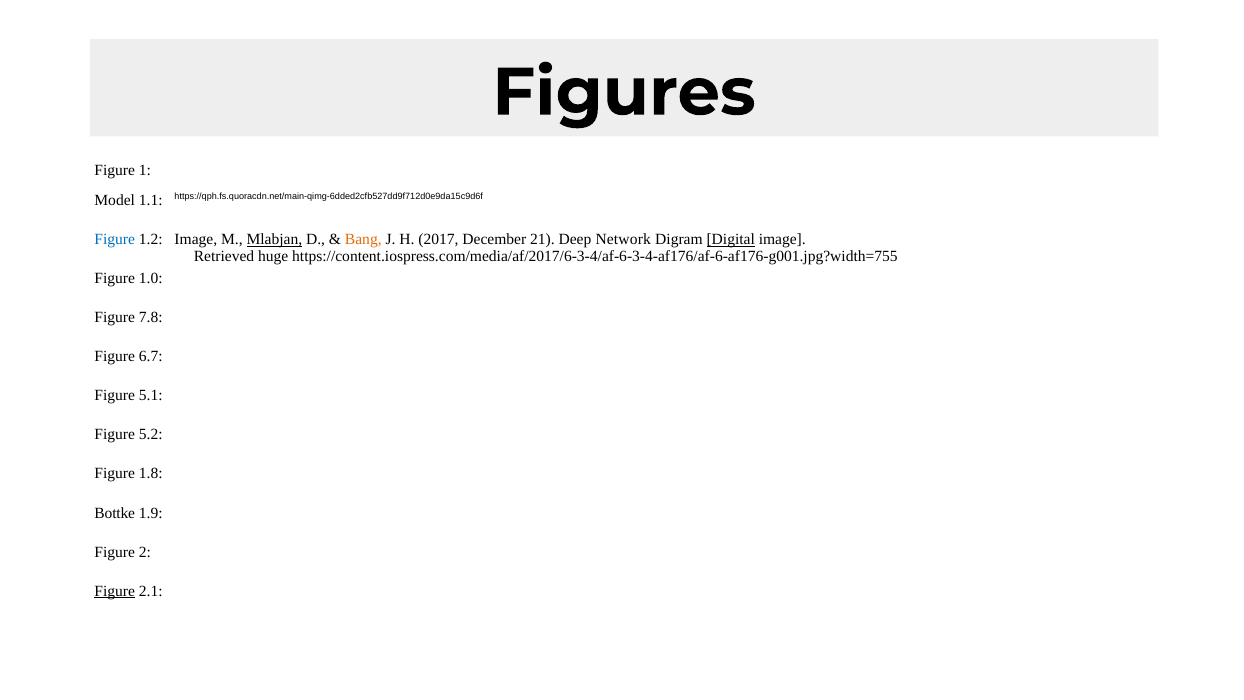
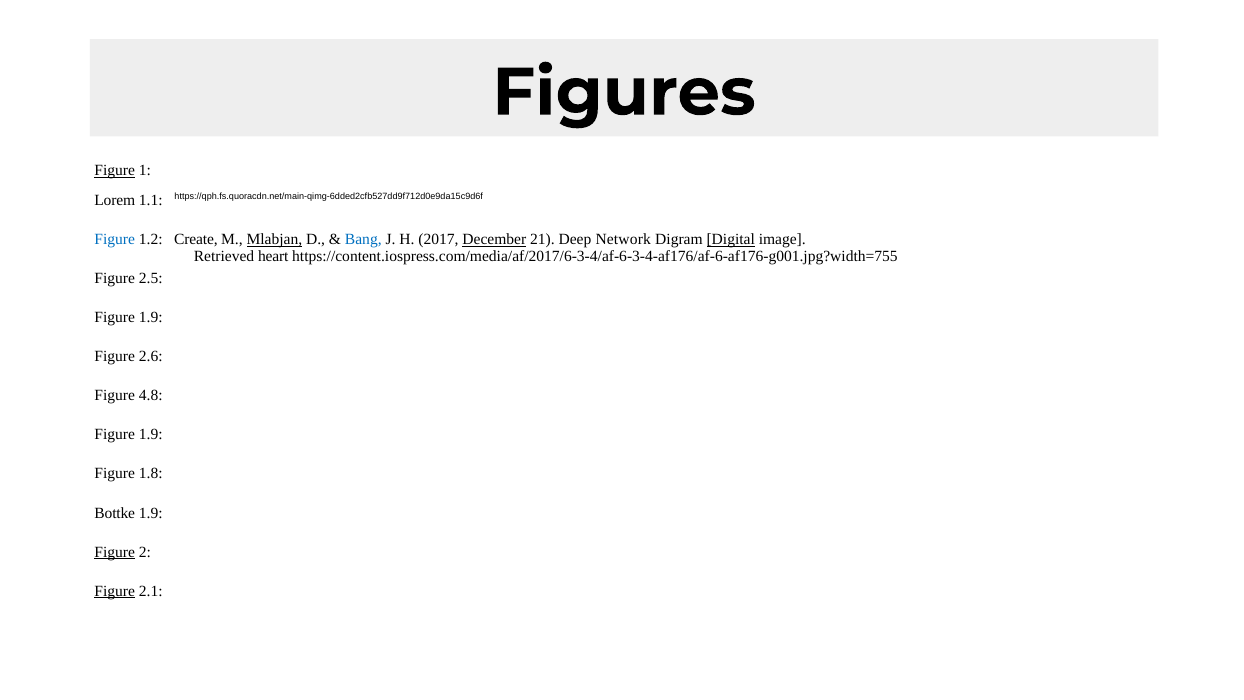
Figure at (115, 171) underline: none -> present
Model: Model -> Lorem
1.2 Image: Image -> Create
Bang colour: orange -> blue
December underline: none -> present
huge: huge -> heart
1.0: 1.0 -> 2.5
7.8 at (151, 317): 7.8 -> 1.9
6.7: 6.7 -> 2.6
5.1: 5.1 -> 4.8
5.2 at (151, 435): 5.2 -> 1.9
Figure at (115, 552) underline: none -> present
